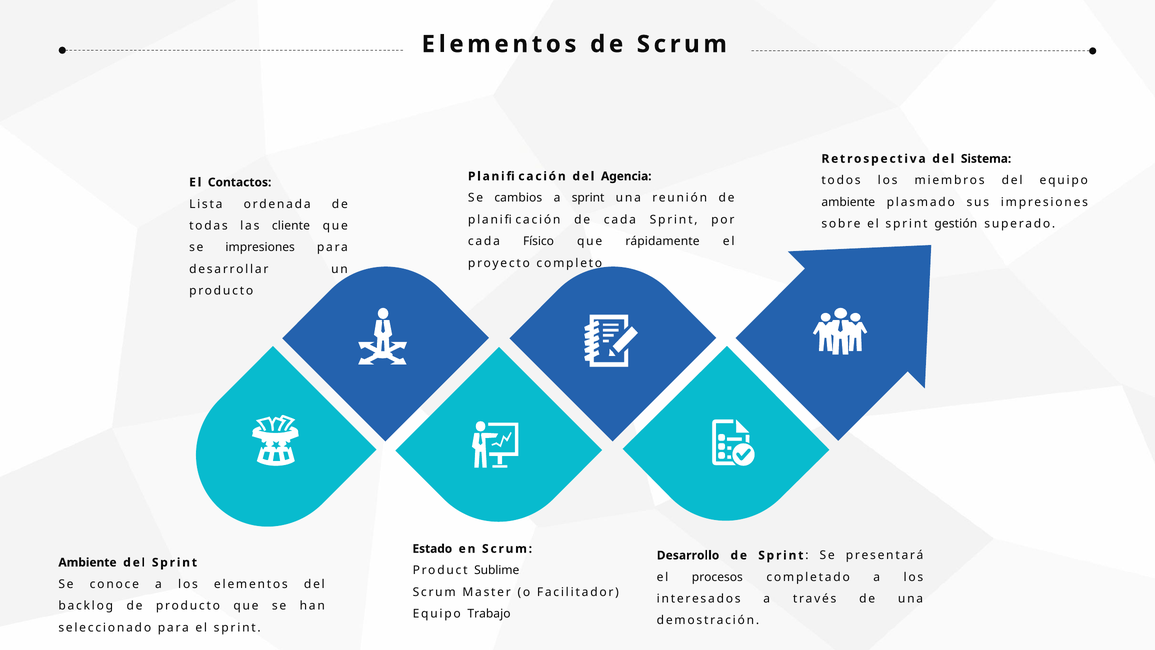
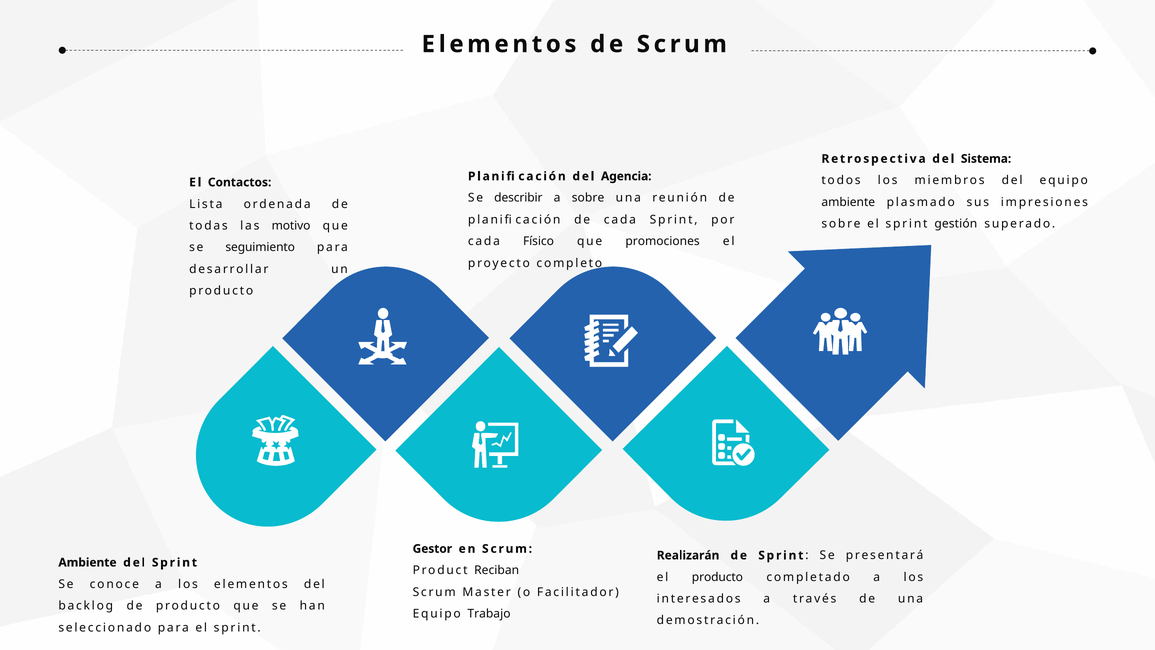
cambios: cambios -> describir
a sprint: sprint -> sobre
cliente: cliente -> motivo
rápidamente: rápidamente -> promociones
se impresiones: impresiones -> seguimiento
Estado: Estado -> Gestor
Desarrollo: Desarrollo -> Realizarán
Sublime: Sublime -> Reciban
el procesos: procesos -> producto
